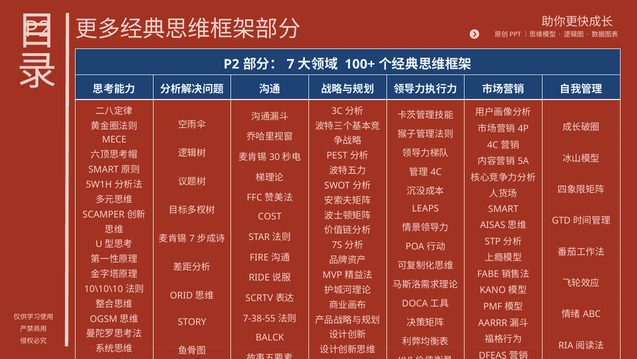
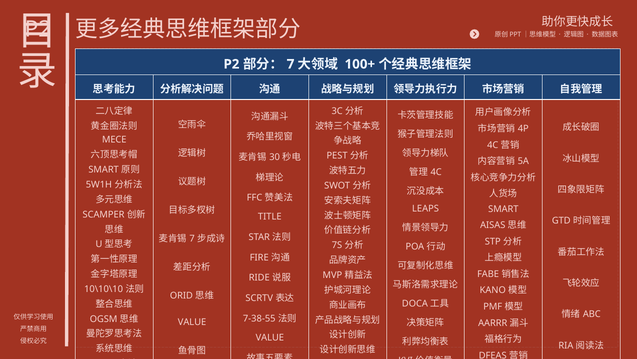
COST: COST -> TITLE
STORY at (192, 322): STORY -> VALUE
BALCK at (270, 337): BALCK -> VALUE
